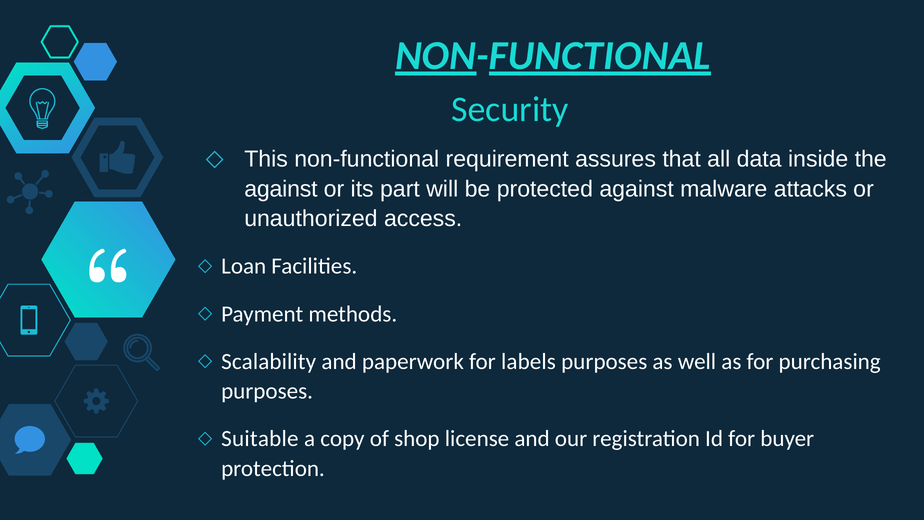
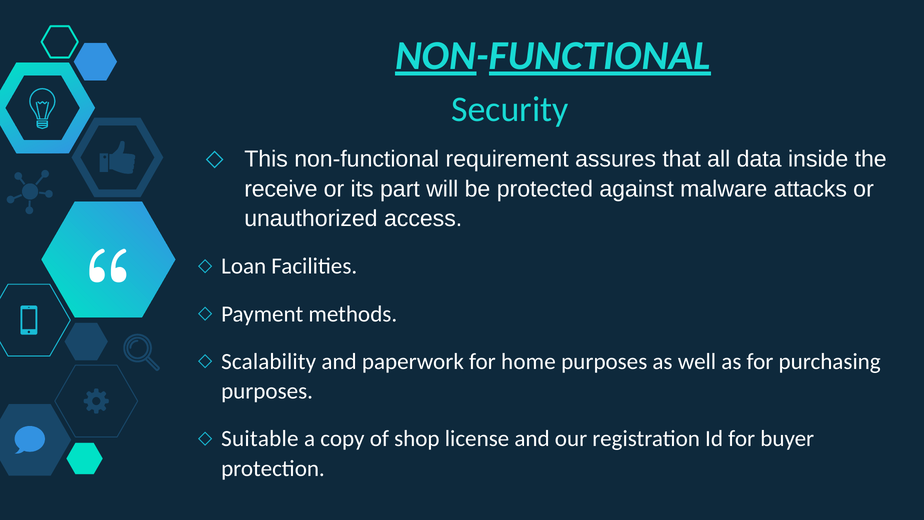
against at (281, 189): against -> receive
labels: labels -> home
